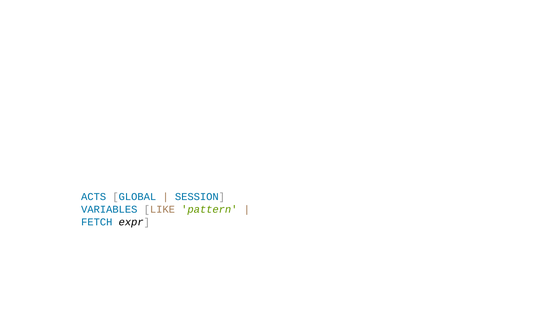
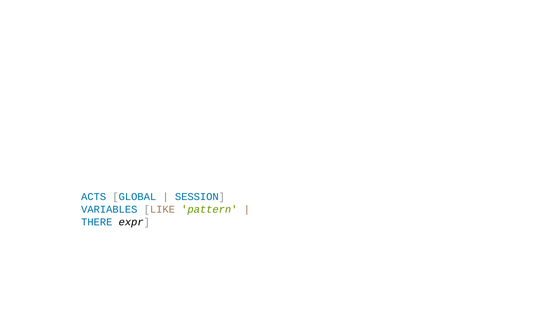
FETCH: FETCH -> THERE
